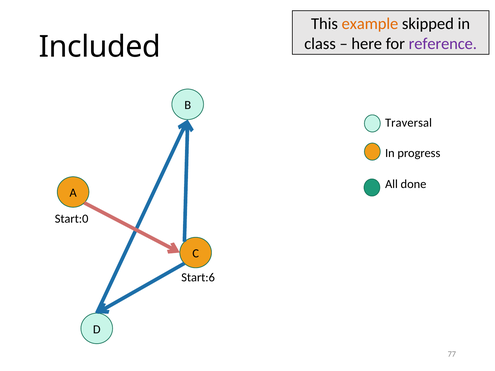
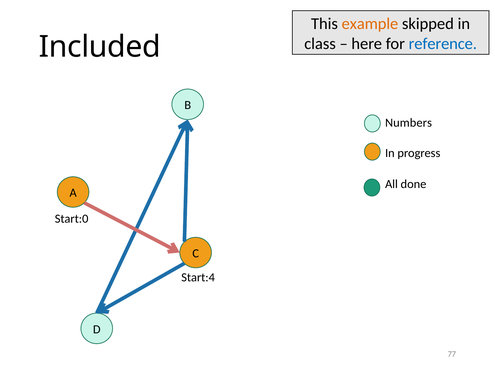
reference colour: purple -> blue
Traversal: Traversal -> Numbers
Start:6: Start:6 -> Start:4
